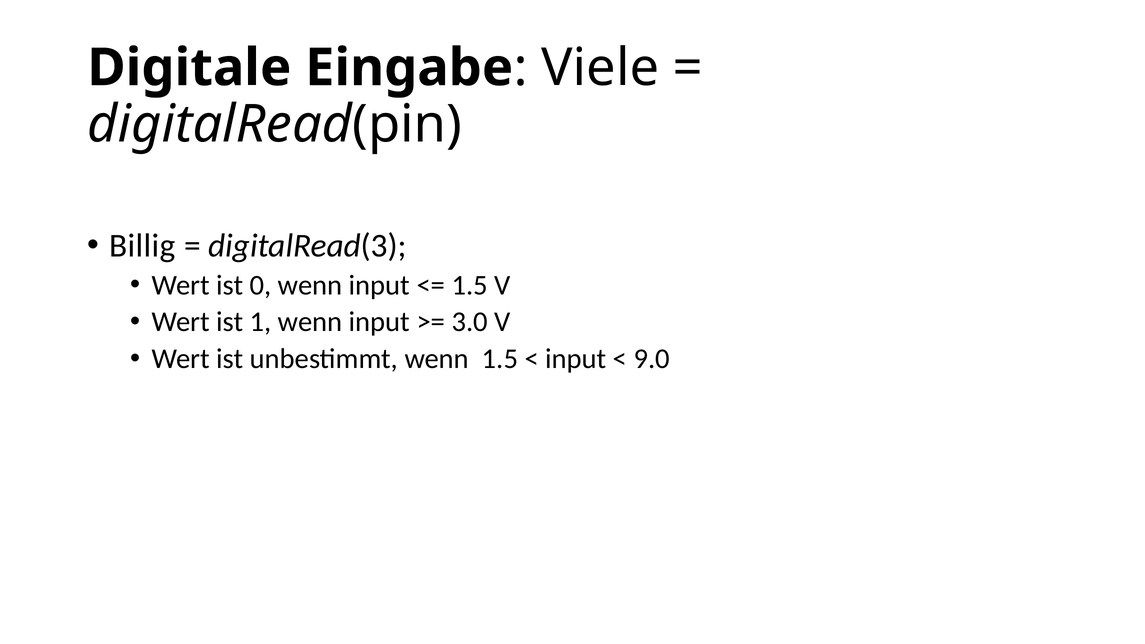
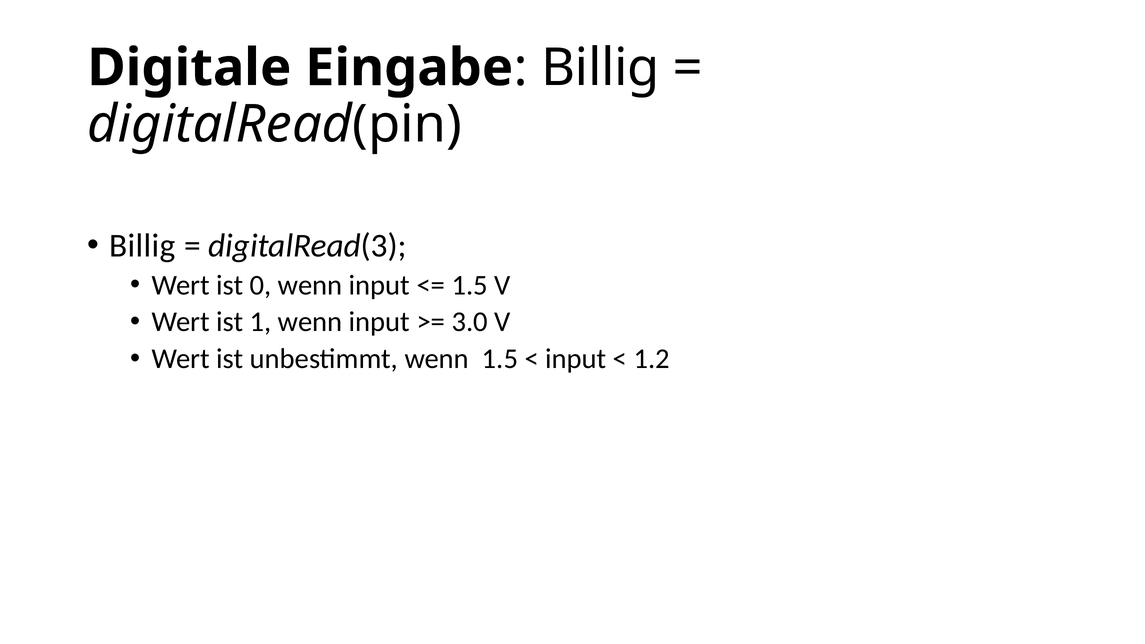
Viele at (600, 68): Viele -> Billig
9.0: 9.0 -> 1.2
